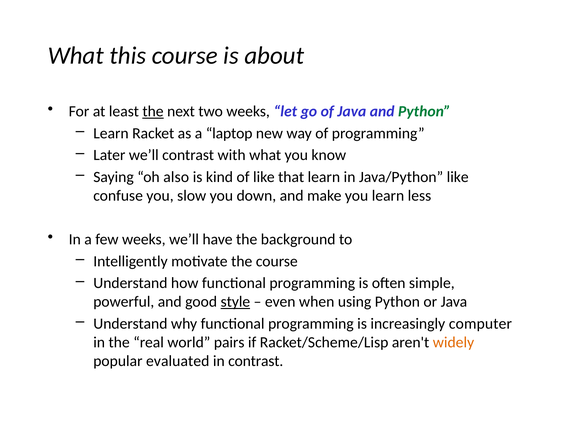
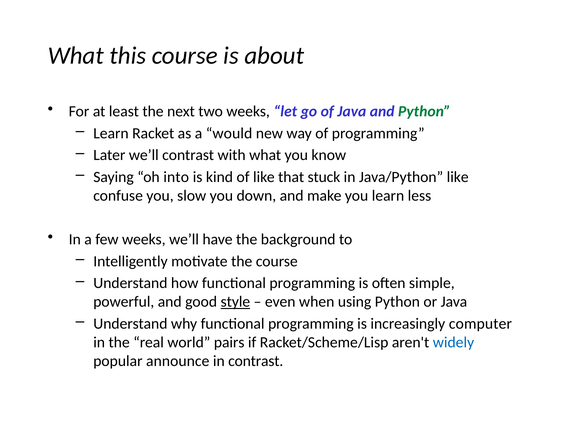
the at (153, 111) underline: present -> none
laptop: laptop -> would
also: also -> into
that learn: learn -> stuck
widely colour: orange -> blue
evaluated: evaluated -> announce
